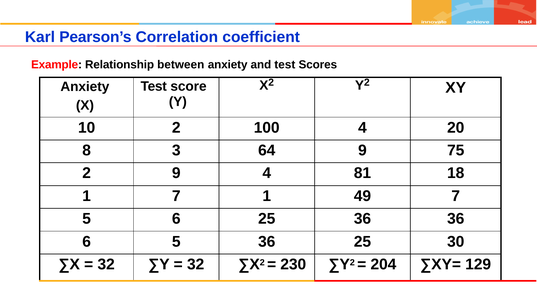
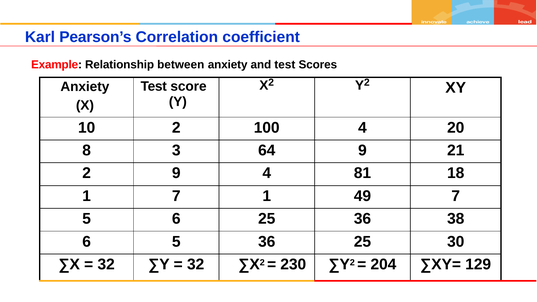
75: 75 -> 21
36 36: 36 -> 38
